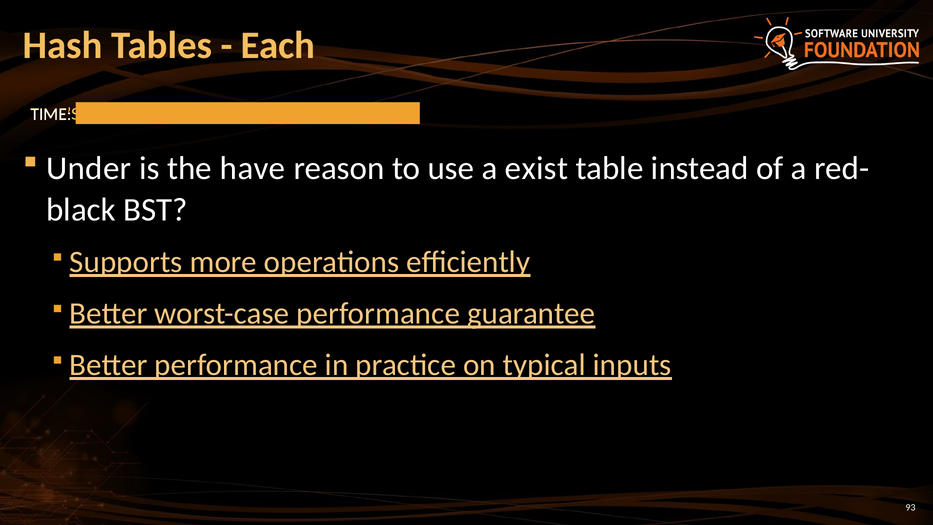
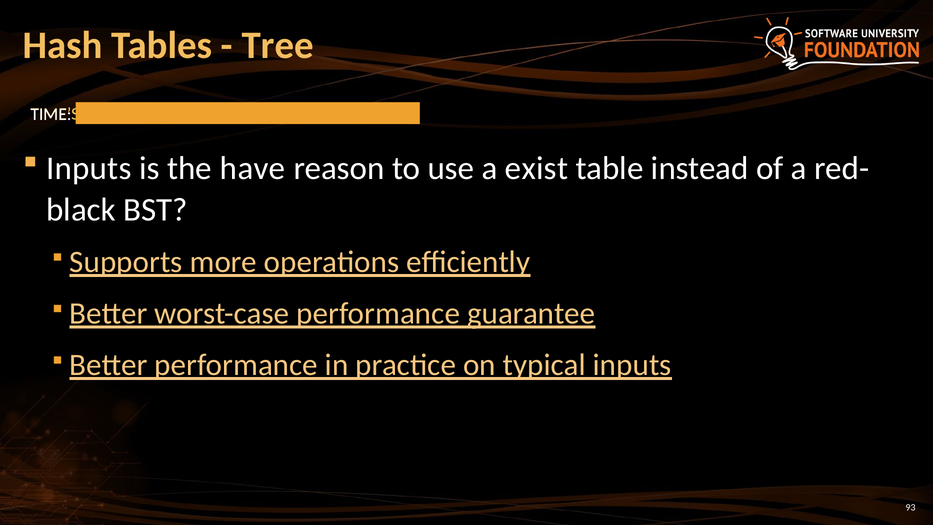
Each: Each -> Tree
Under at (89, 168): Under -> Inputs
